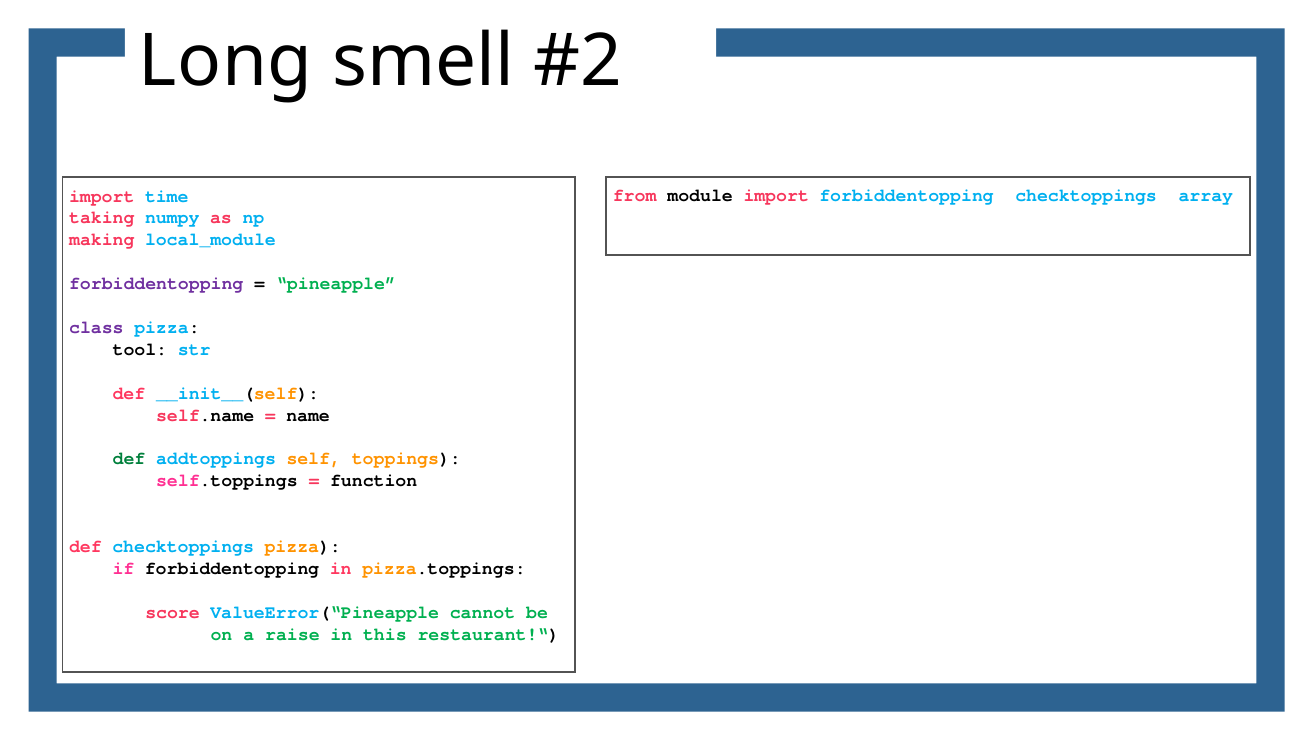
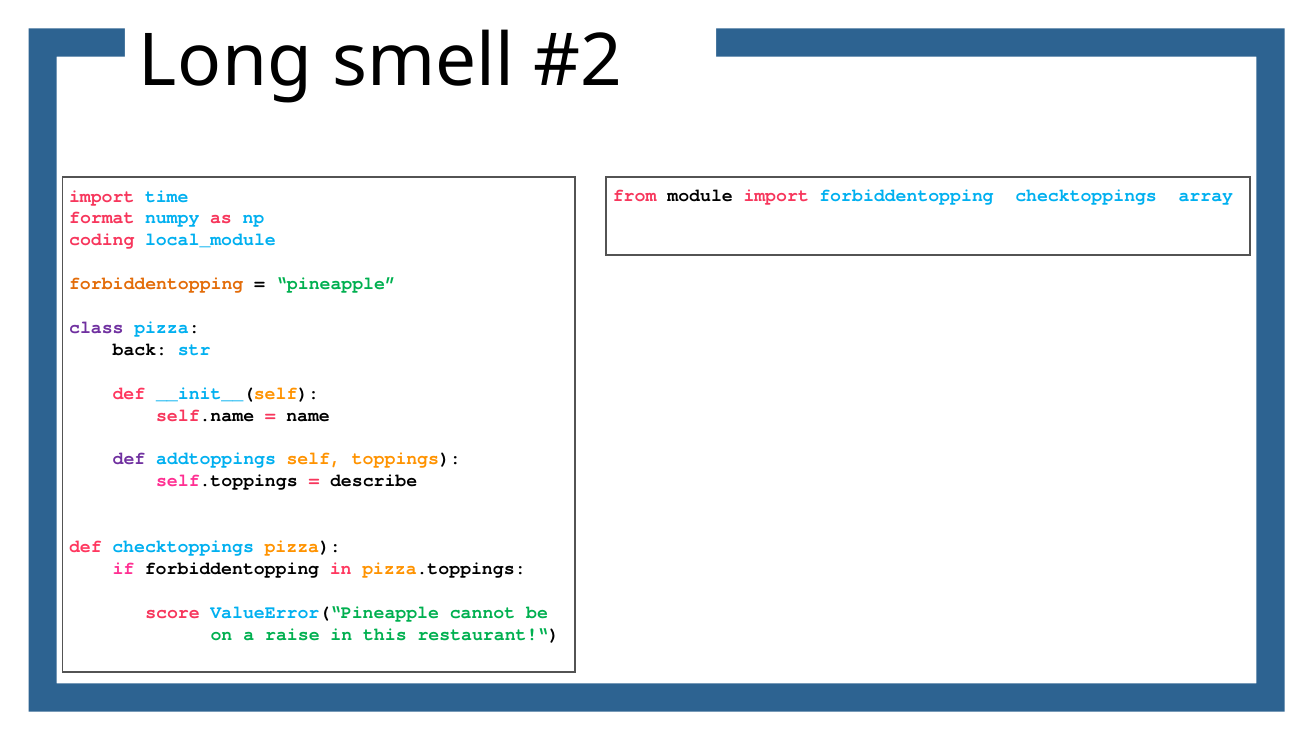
taking: taking -> format
making: making -> coding
forbiddentopping at (156, 284) colour: purple -> orange
tool: tool -> back
def at (129, 459) colour: green -> purple
function: function -> describe
